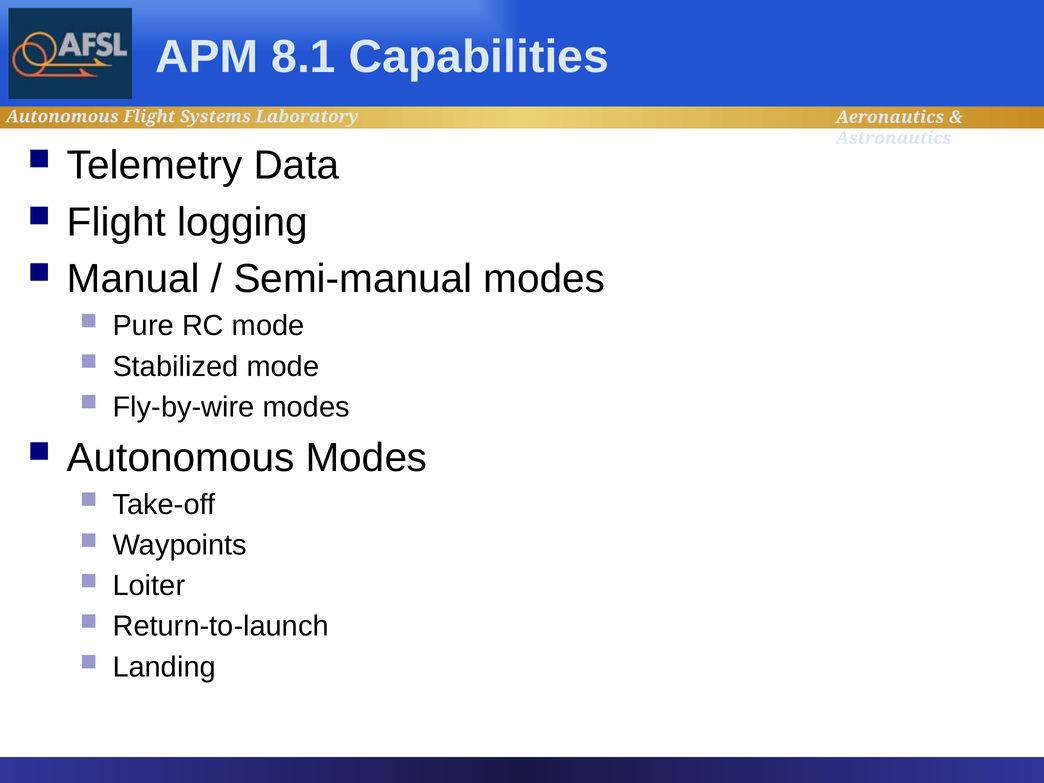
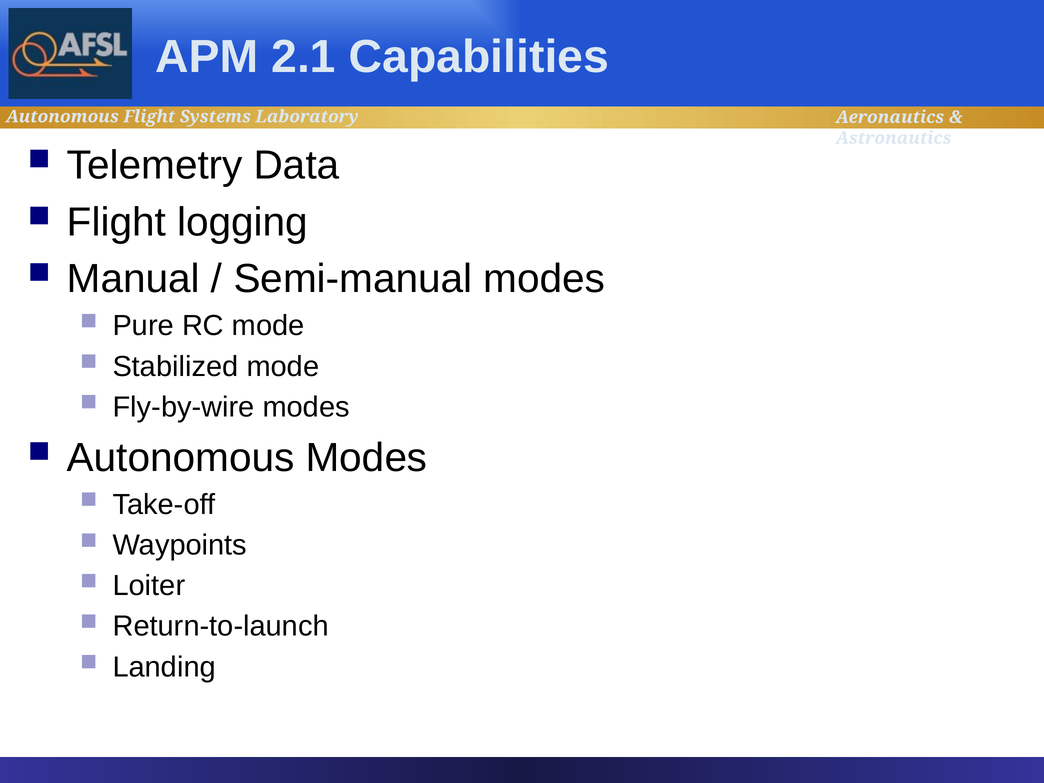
8.1: 8.1 -> 2.1
